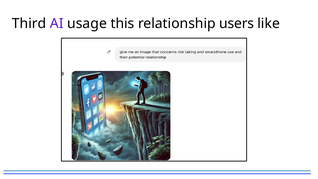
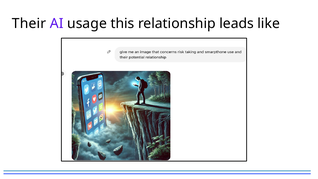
Third: Third -> Their
users: users -> leads
